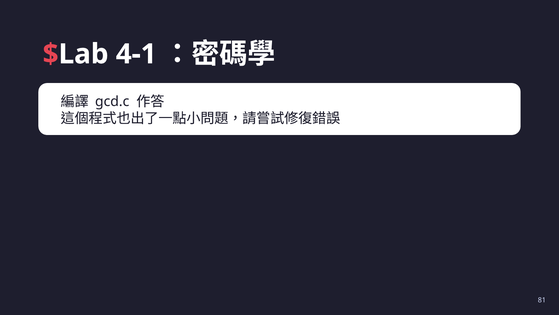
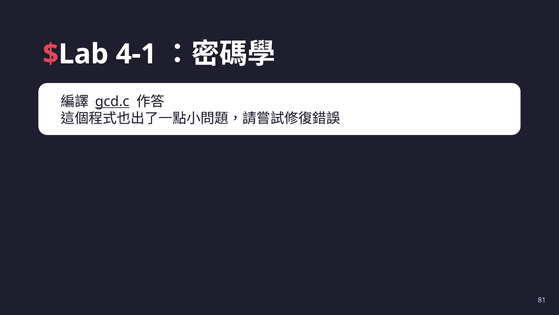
gcd.c underline: none -> present
